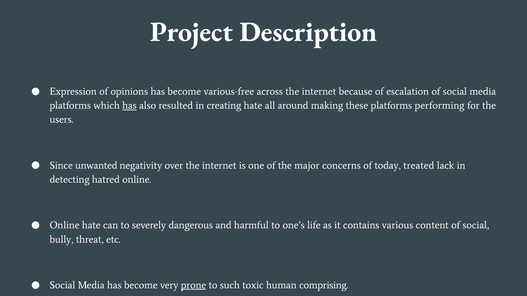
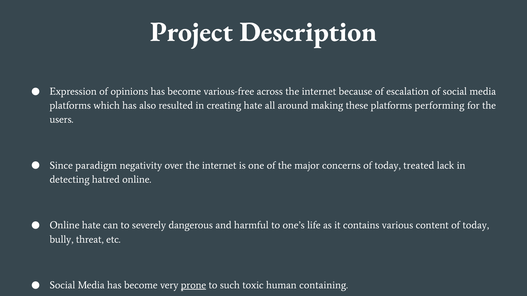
has at (129, 106) underline: present -> none
unwanted: unwanted -> paradigm
content of social: social -> today
comprising: comprising -> containing
